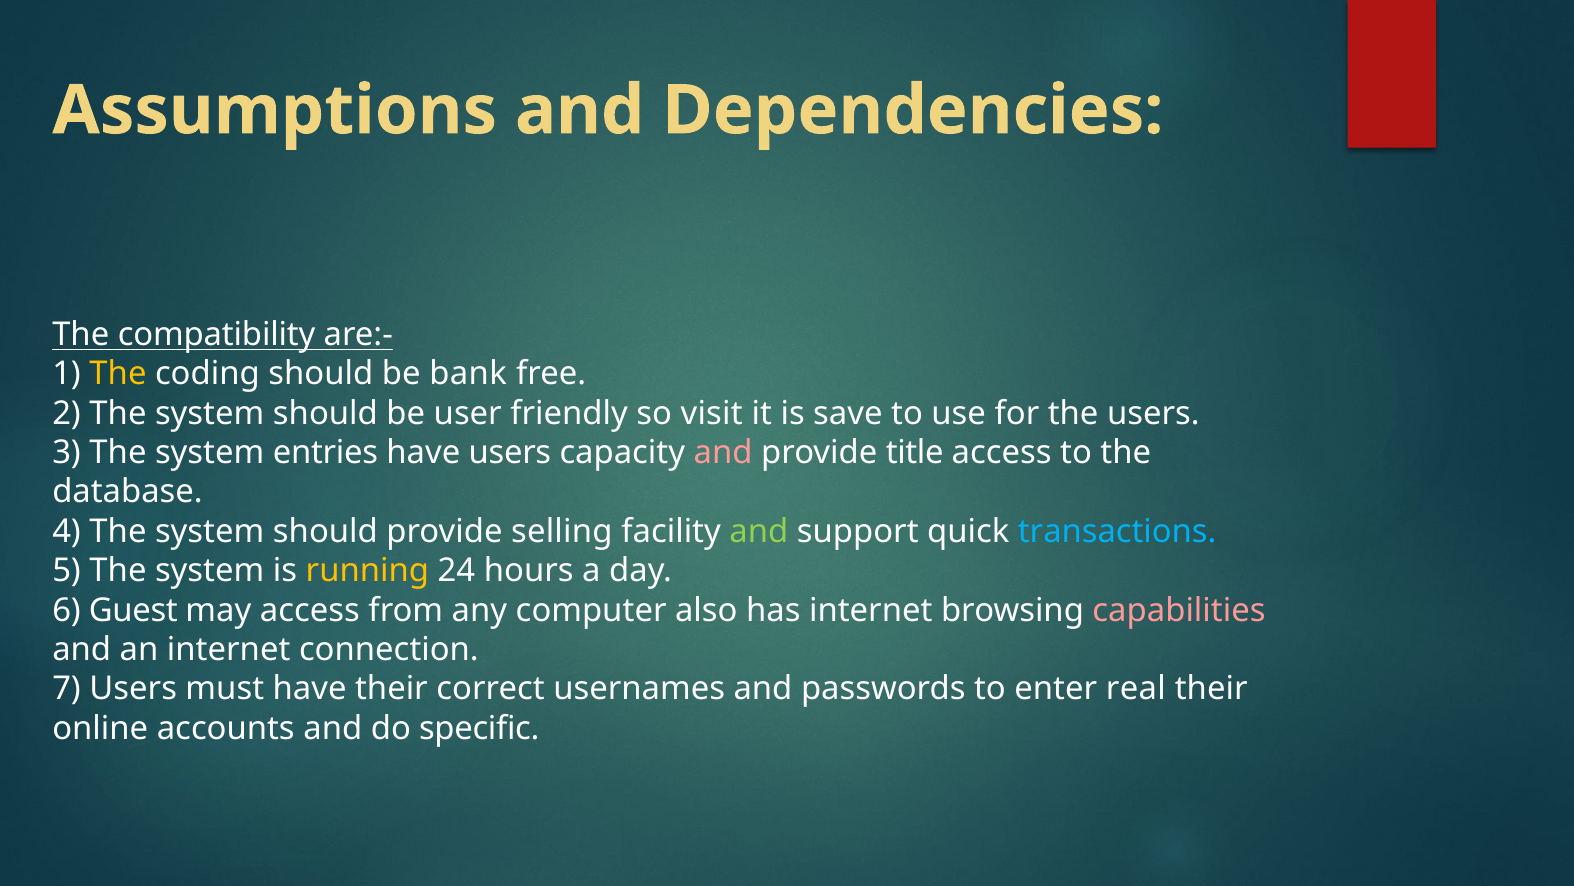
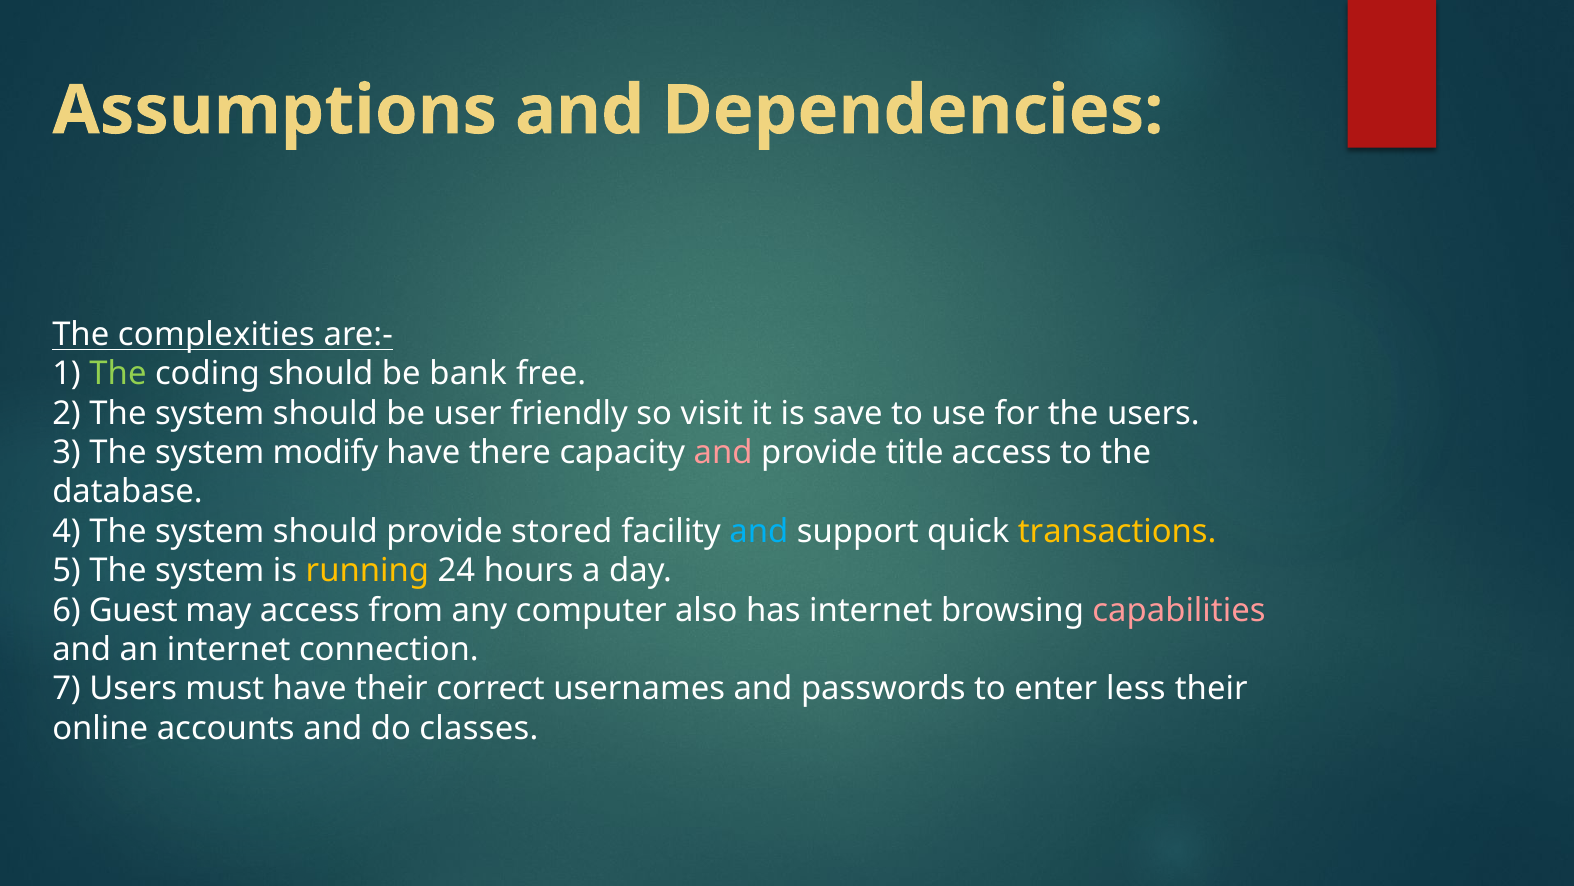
compatibility: compatibility -> complexities
The at (118, 374) colour: yellow -> light green
entries: entries -> modify
have users: users -> there
selling: selling -> stored
and at (759, 531) colour: light green -> light blue
transactions colour: light blue -> yellow
real: real -> less
specific: specific -> classes
